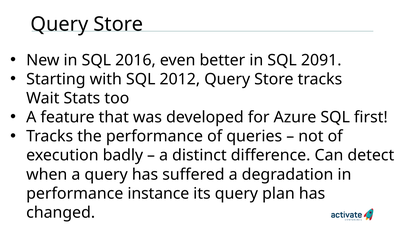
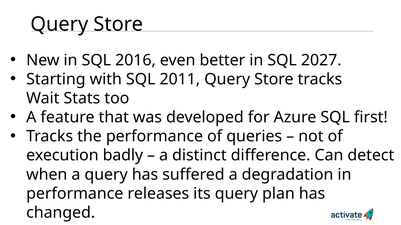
2091: 2091 -> 2027
2012: 2012 -> 2011
instance: instance -> releases
